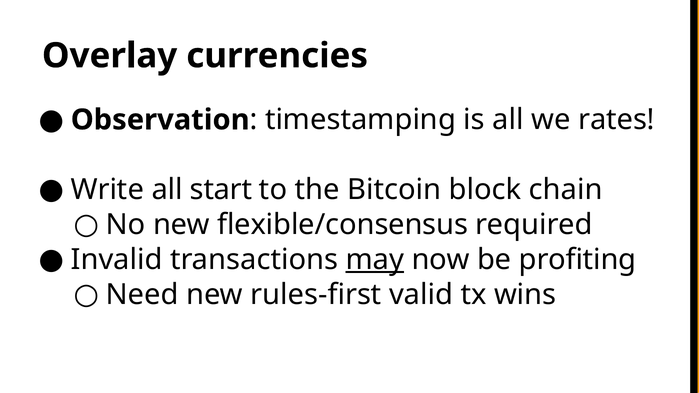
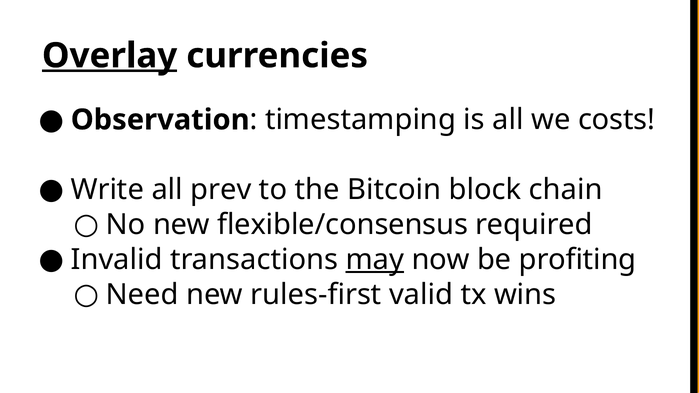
Overlay underline: none -> present
rates: rates -> costs
start: start -> prev
